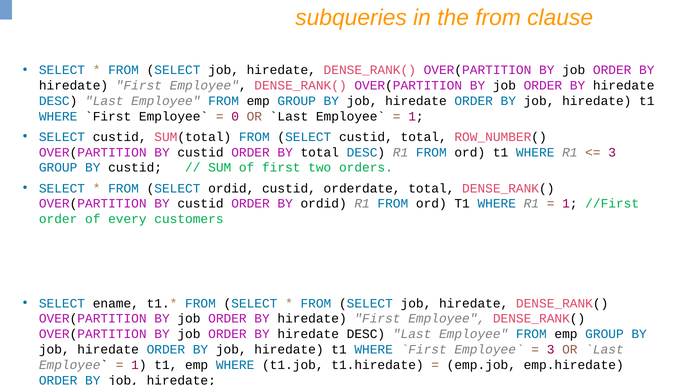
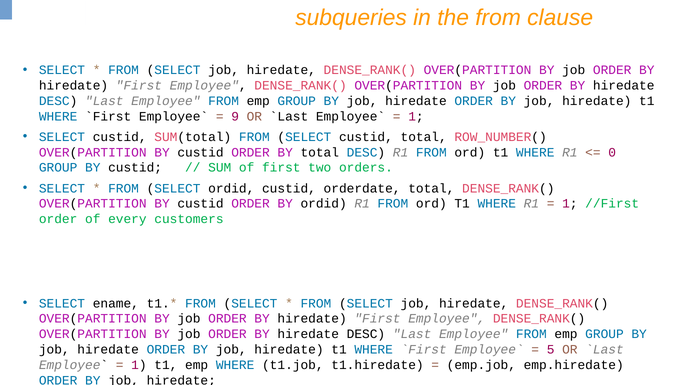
0: 0 -> 9
3 at (612, 152): 3 -> 0
3 at (551, 349): 3 -> 5
